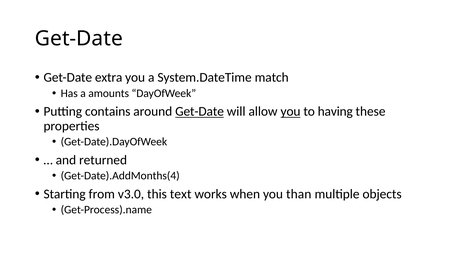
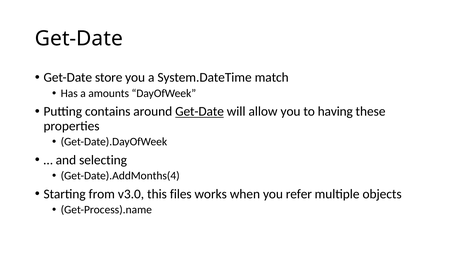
extra: extra -> store
you at (291, 111) underline: present -> none
returned: returned -> selecting
text: text -> files
than: than -> refer
